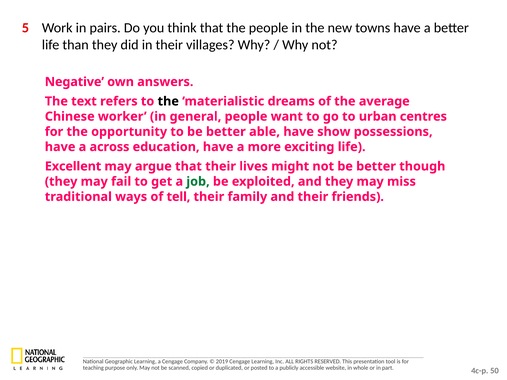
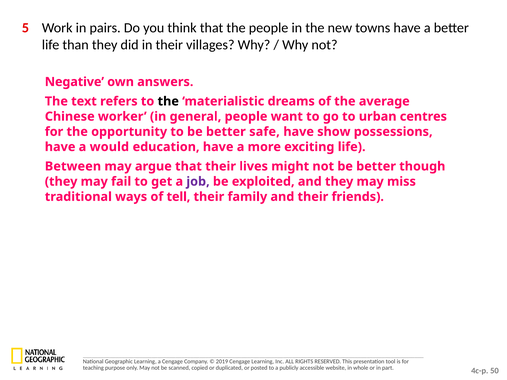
able: able -> safe
across: across -> would
Excellent: Excellent -> Between
job colour: green -> purple
